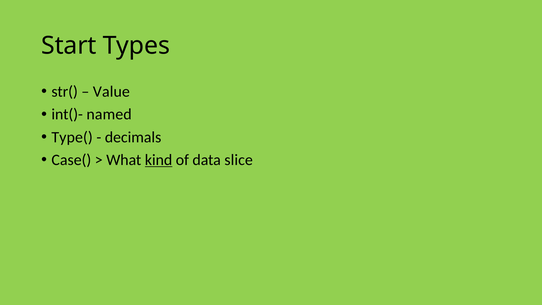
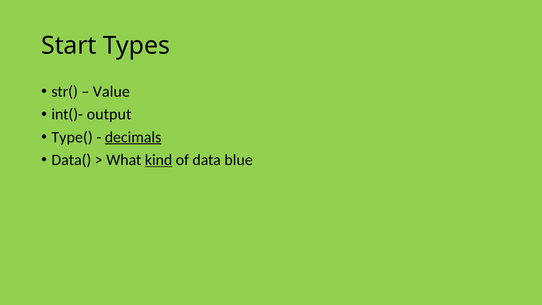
named: named -> output
decimals underline: none -> present
Case(: Case( -> Data(
slice: slice -> blue
